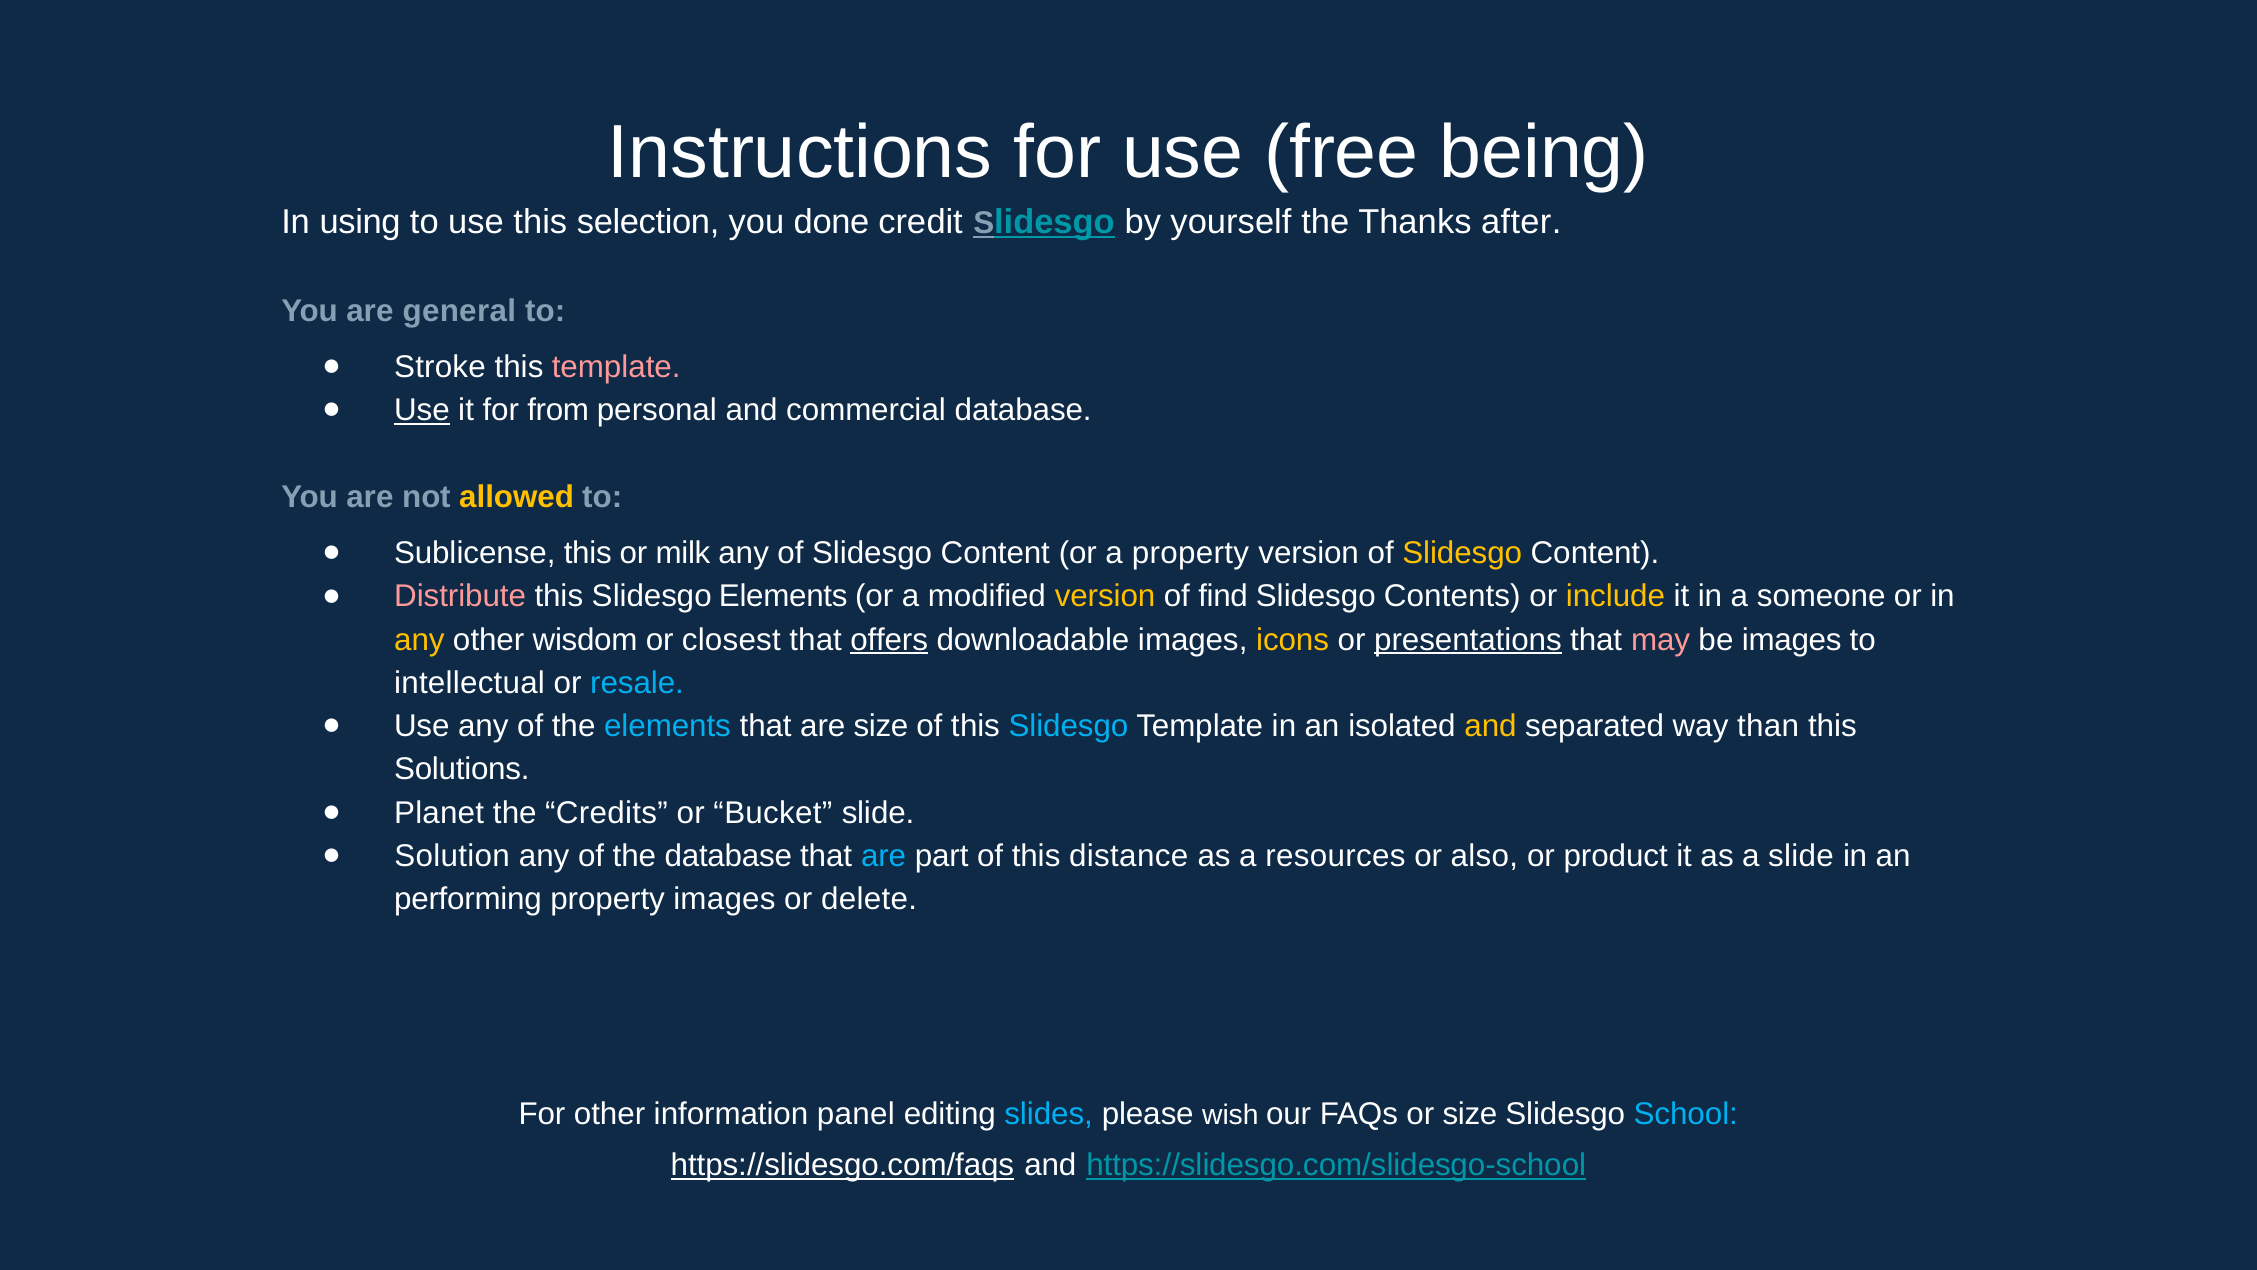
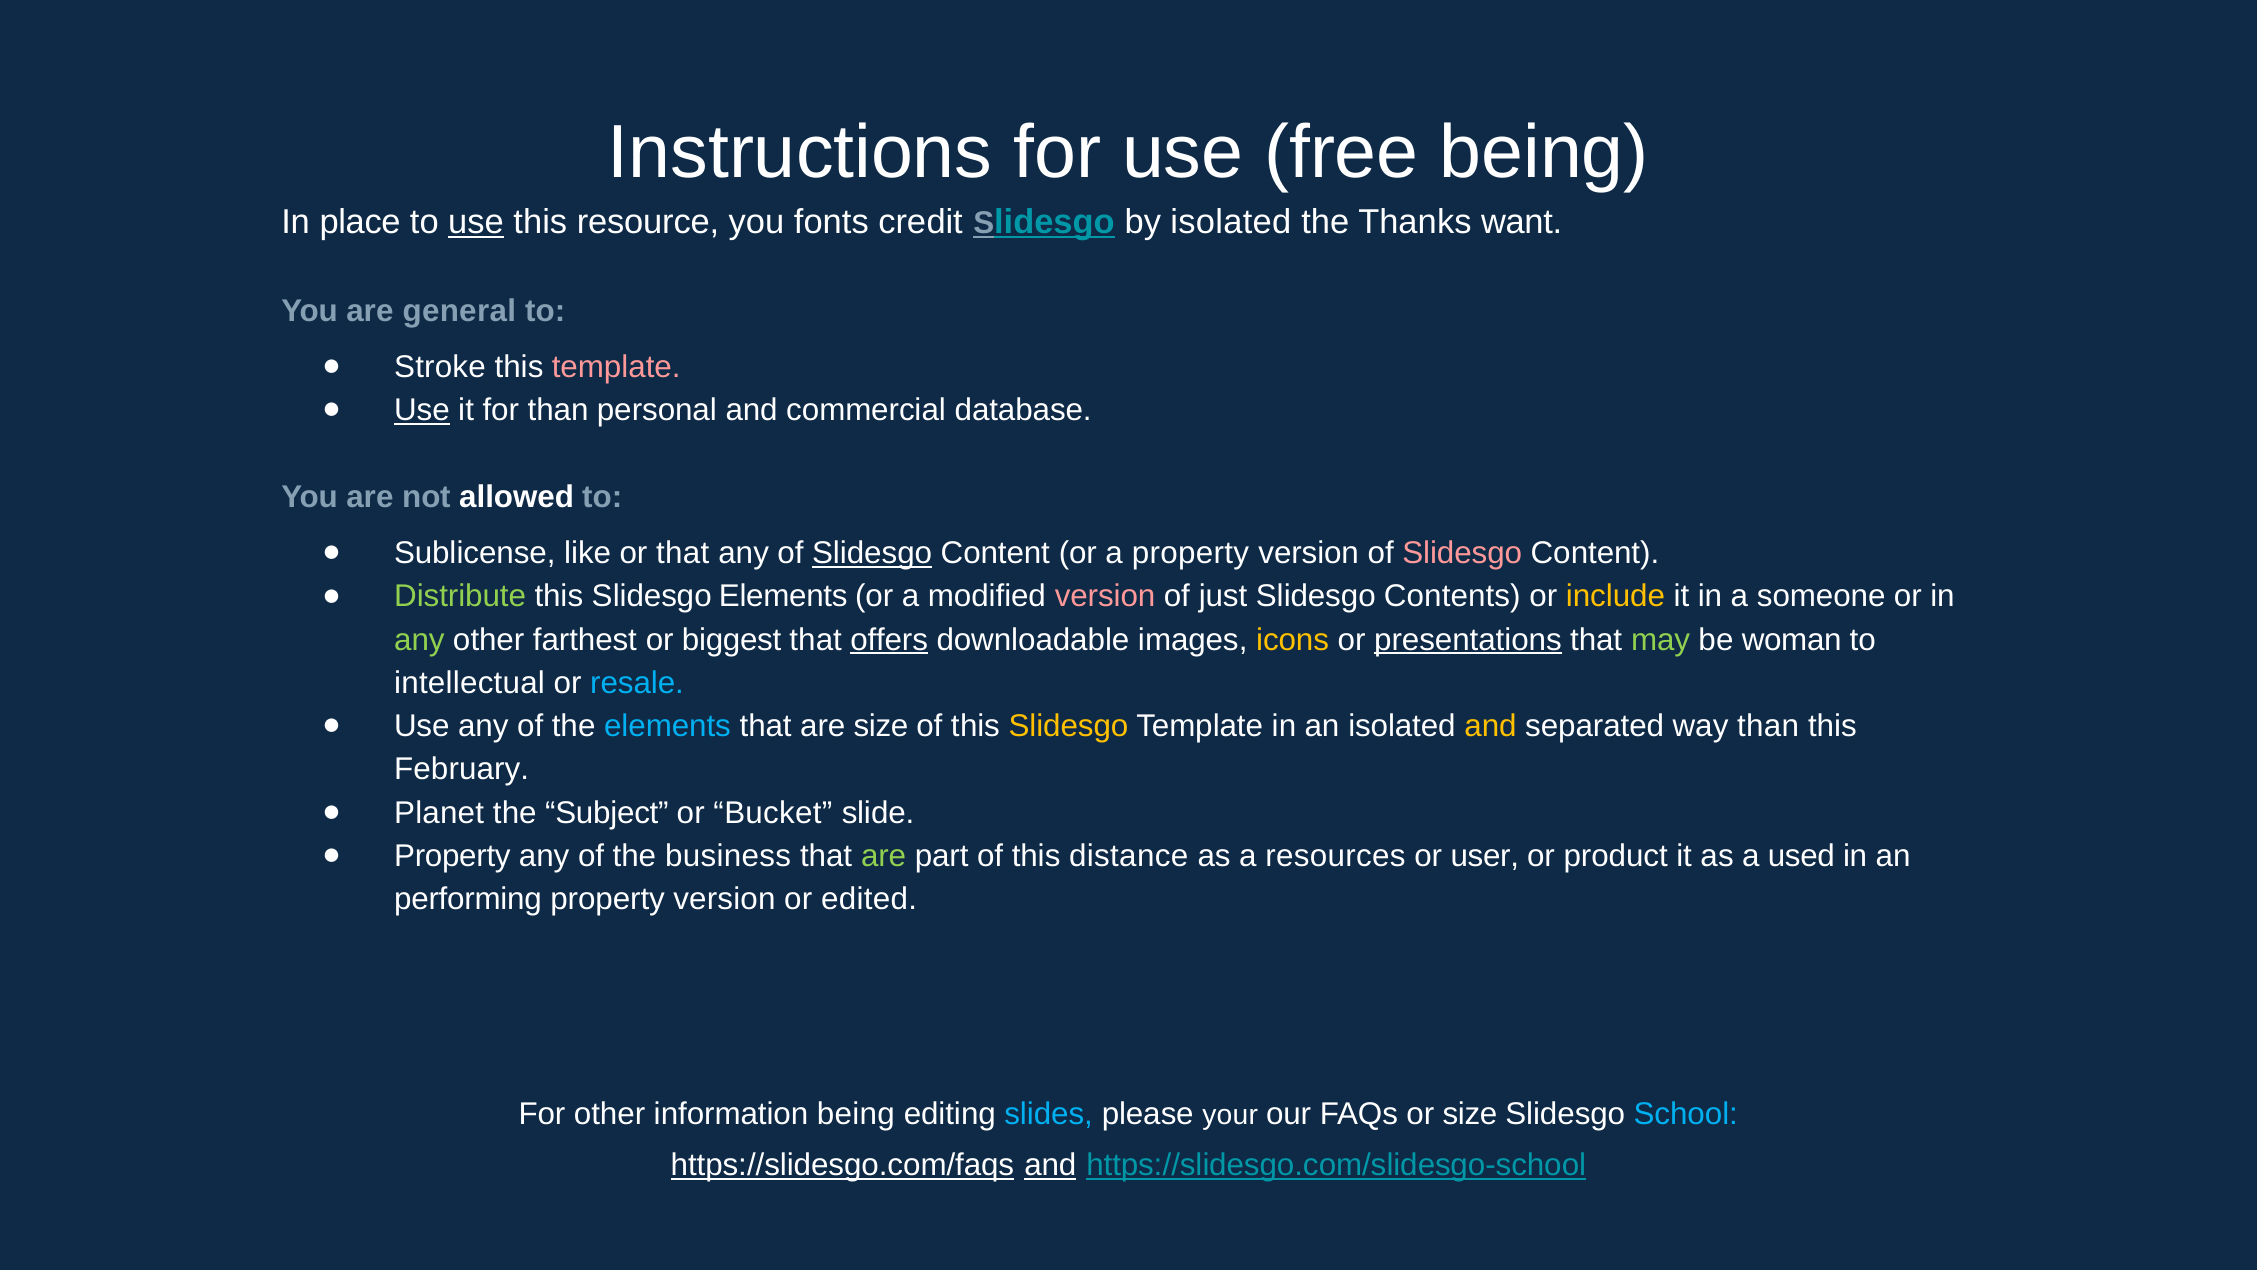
using: using -> place
use at (476, 222) underline: none -> present
selection: selection -> resource
done: done -> fonts
by yourself: yourself -> isolated
after: after -> want
for from: from -> than
allowed colour: yellow -> white
Sublicense this: this -> like
or milk: milk -> that
Slidesgo at (872, 553) underline: none -> present
Slidesgo at (1462, 553) colour: yellow -> pink
Distribute colour: pink -> light green
version at (1105, 596) colour: yellow -> pink
find: find -> just
any at (419, 640) colour: yellow -> light green
wisdom: wisdom -> farthest
closest: closest -> biggest
may colour: pink -> light green
be images: images -> woman
Slidesgo at (1068, 726) colour: light blue -> yellow
Solutions: Solutions -> February
Credits: Credits -> Subject
Solution at (452, 856): Solution -> Property
the database: database -> business
are at (884, 856) colour: light blue -> light green
also: also -> user
a slide: slide -> used
images at (724, 899): images -> version
delete: delete -> edited
information panel: panel -> being
wish: wish -> your
and at (1050, 1165) underline: none -> present
